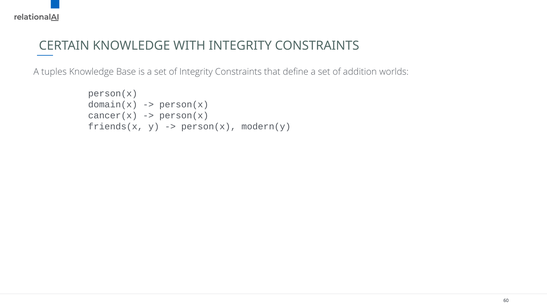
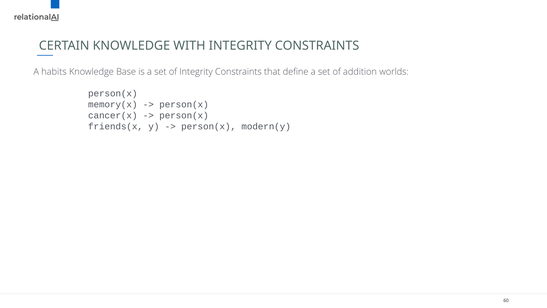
tuples: tuples -> habits
domain(x: domain(x -> memory(x
